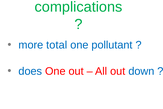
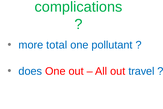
down: down -> travel
